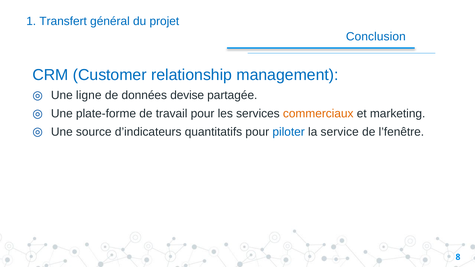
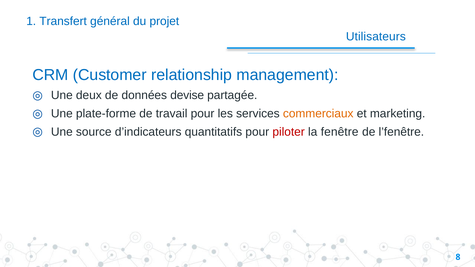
Conclusion: Conclusion -> Utilisateurs
ligne: ligne -> deux
piloter colour: blue -> red
service: service -> fenêtre
